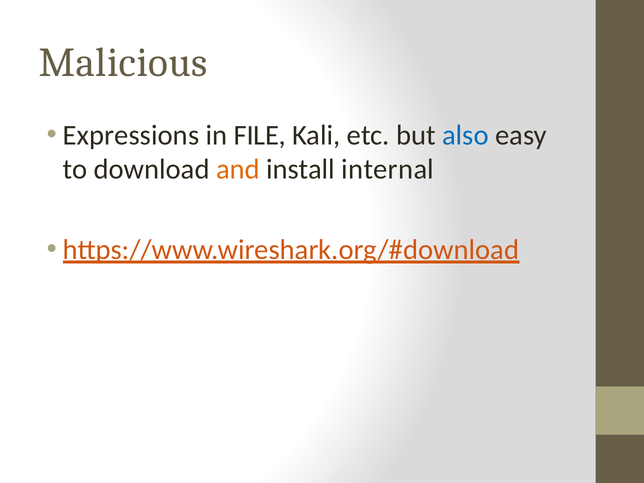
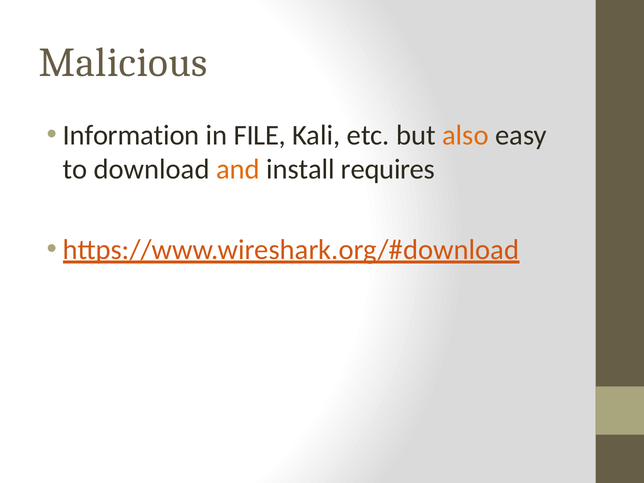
Expressions: Expressions -> Information
also colour: blue -> orange
internal: internal -> requires
